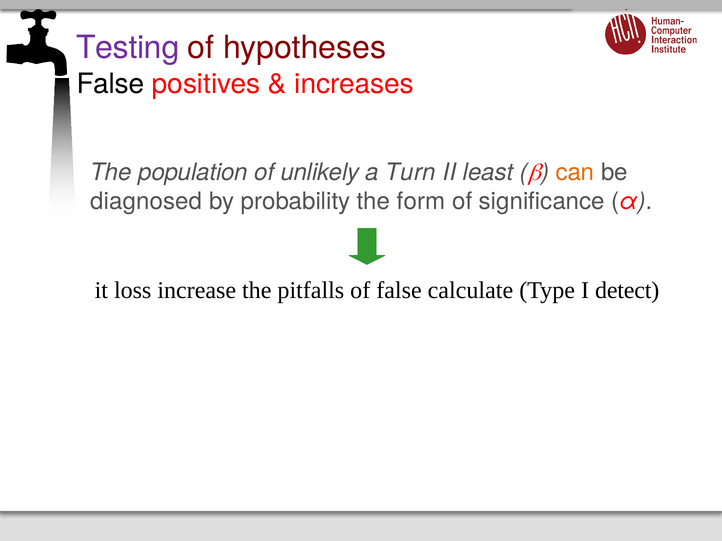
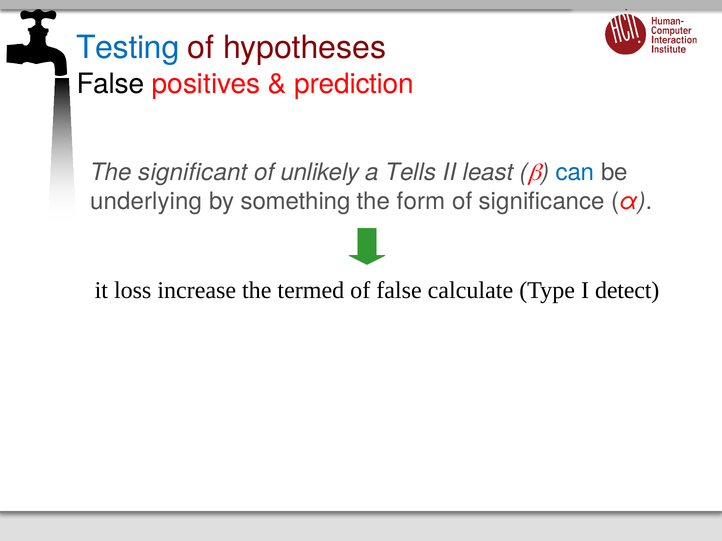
Testing colour: purple -> blue
increases: increases -> prediction
population: population -> significant
Turn: Turn -> Tells
can colour: orange -> blue
diagnosed: diagnosed -> underlying
probability: probability -> something
pitfalls: pitfalls -> termed
